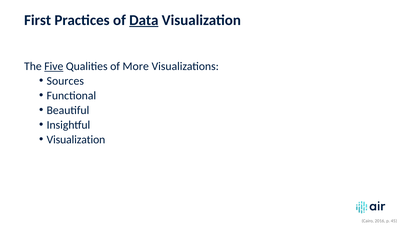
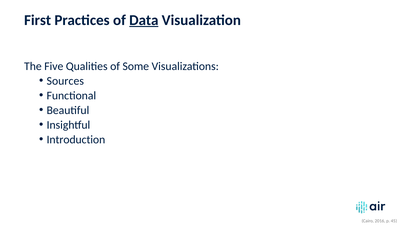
Five underline: present -> none
More: More -> Some
Visualization at (76, 139): Visualization -> Introduction
